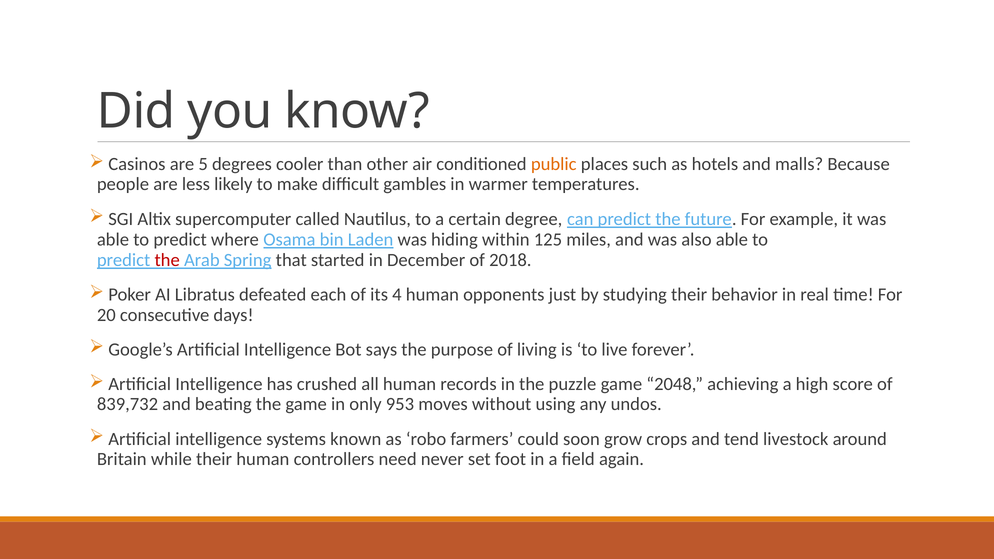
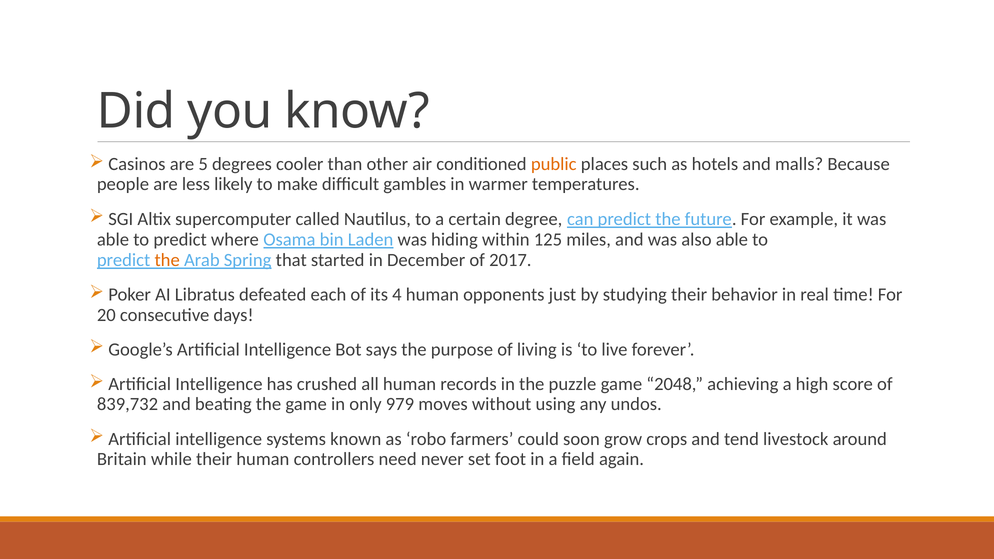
the at (167, 260) colour: red -> orange
2018: 2018 -> 2017
953: 953 -> 979
